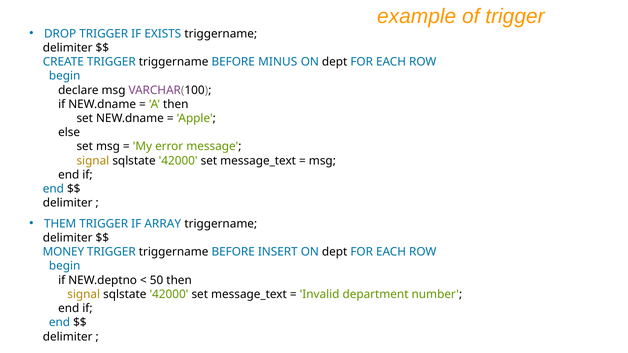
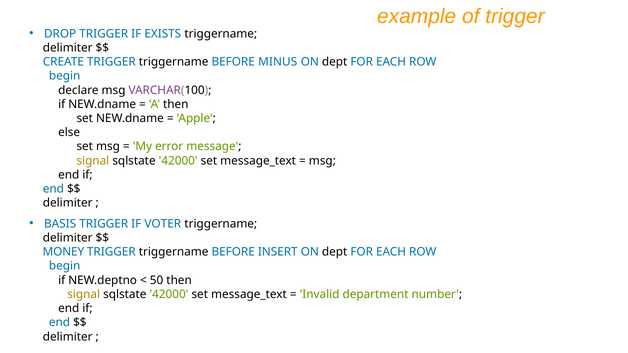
THEM: THEM -> BASIS
ARRAY: ARRAY -> VOTER
